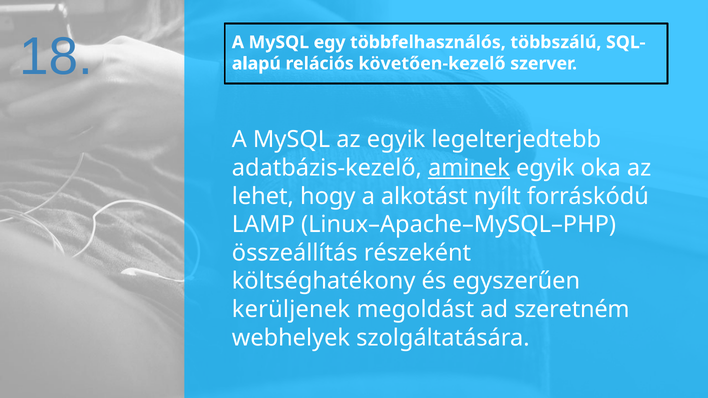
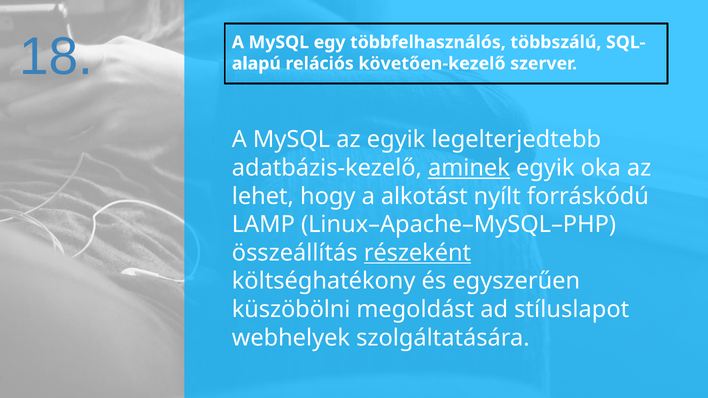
részeként underline: none -> present
kerüljenek: kerüljenek -> küszöbölni
szeretném: szeretném -> stíluslapot
